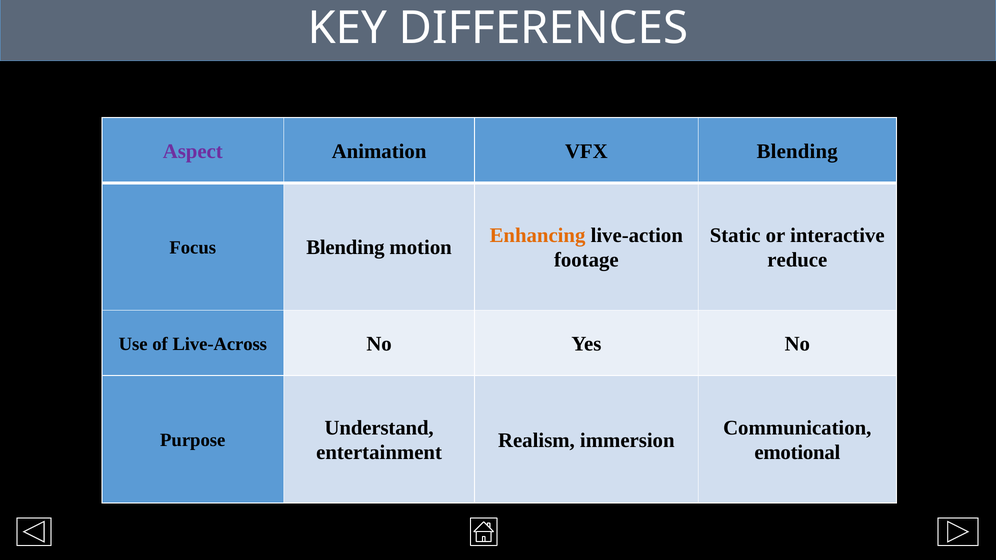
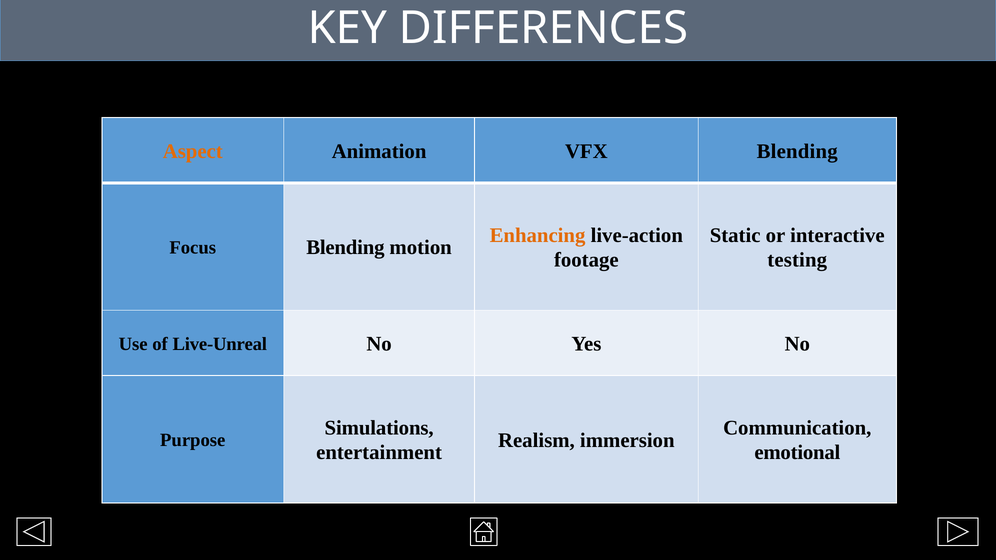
Aspect colour: purple -> orange
reduce: reduce -> testing
Live-Across: Live-Across -> Live-Unreal
Understand: Understand -> Simulations
